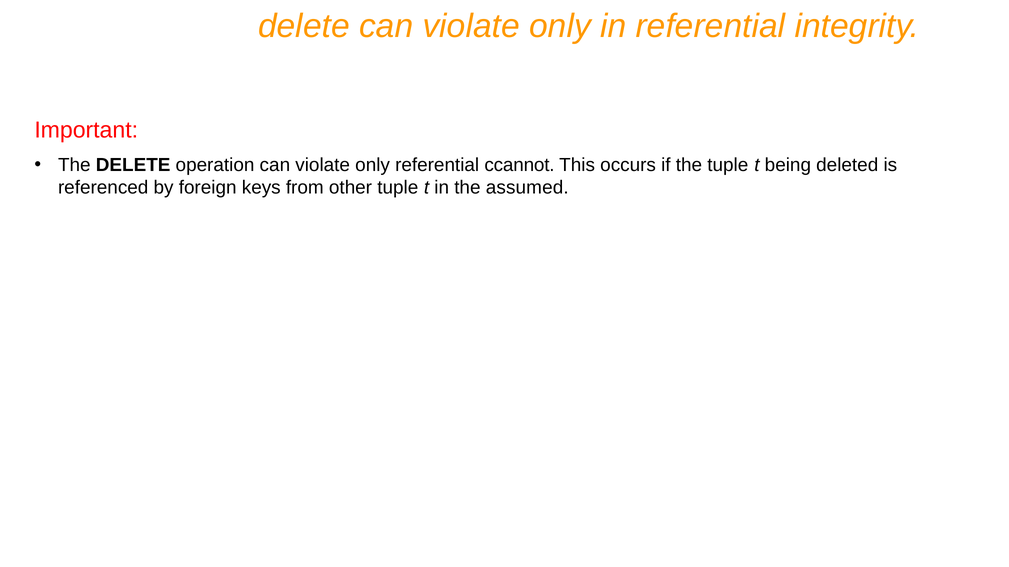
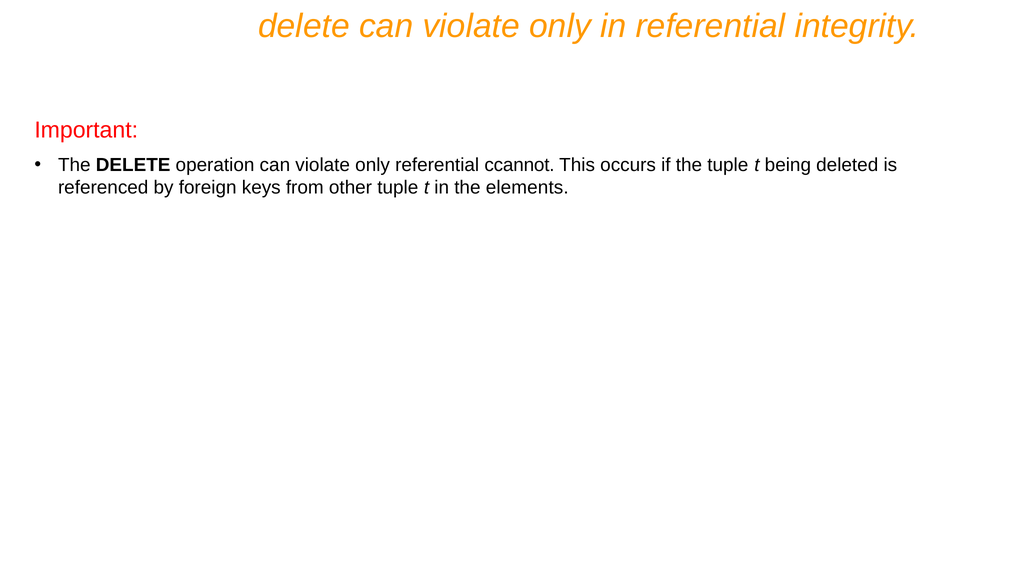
assumed: assumed -> elements
